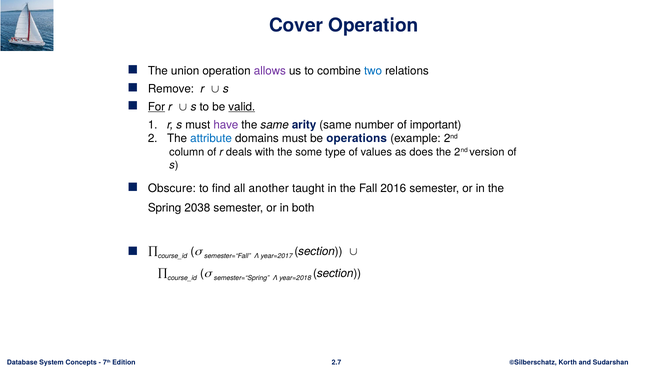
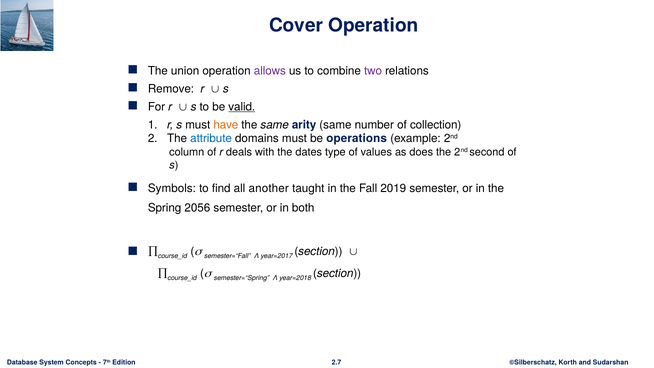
two colour: blue -> purple
For underline: present -> none
have colour: purple -> orange
important: important -> collection
some: some -> dates
version: version -> second
Obscure: Obscure -> Symbols
2016: 2016 -> 2019
2038: 2038 -> 2056
